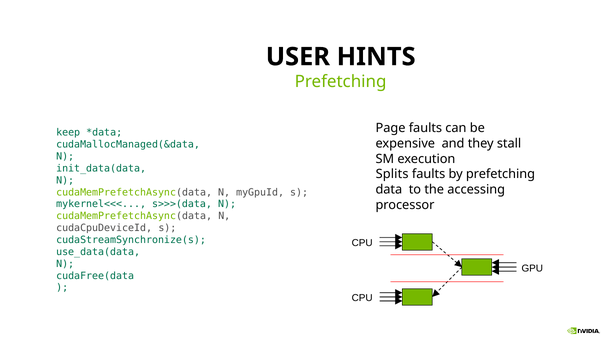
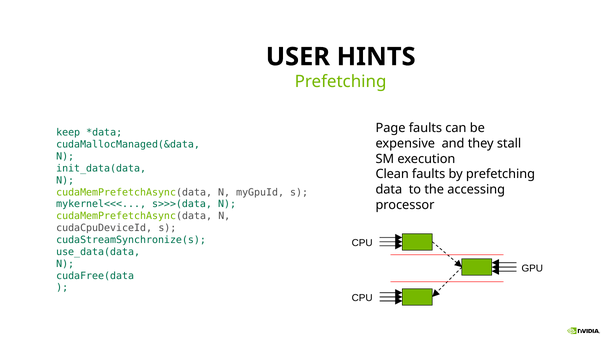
Splits: Splits -> Clean
